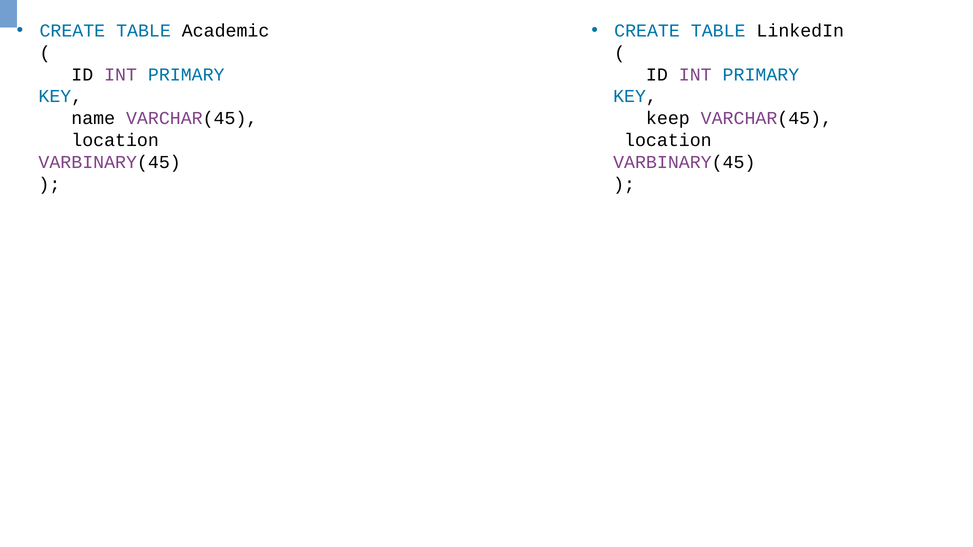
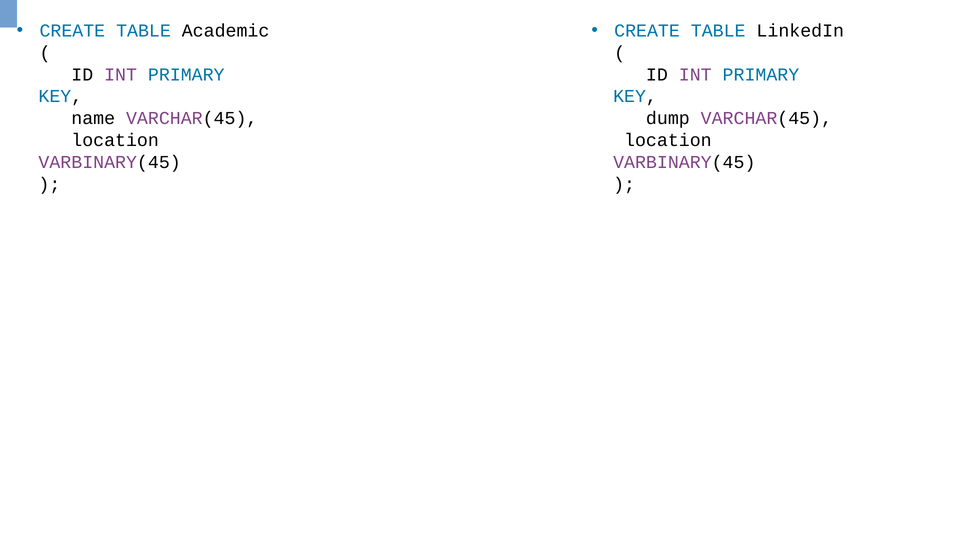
keep: keep -> dump
